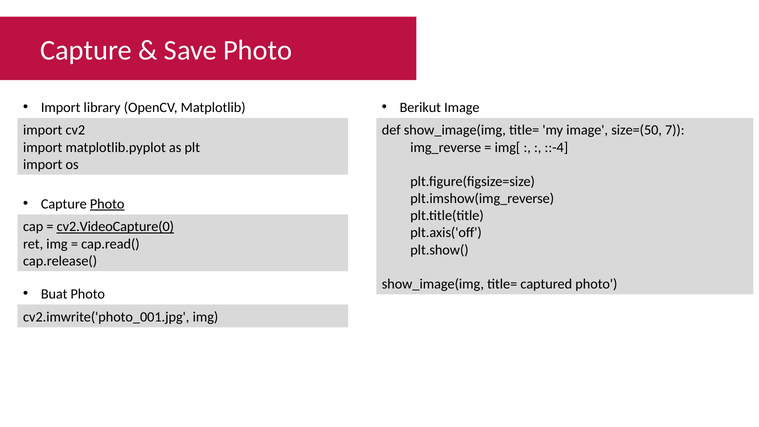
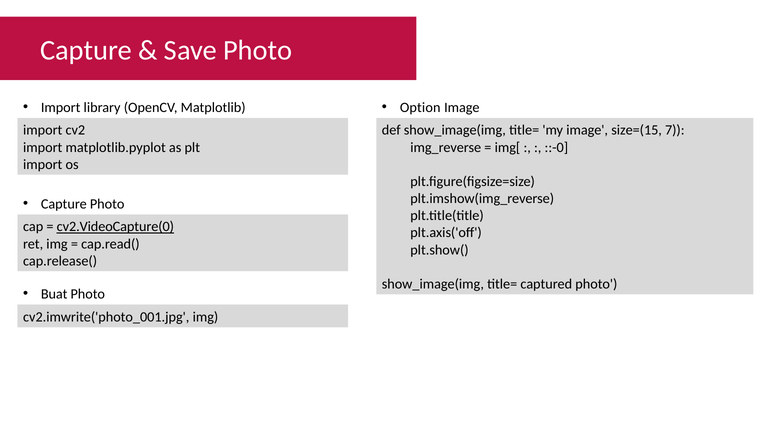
Berikut: Berikut -> Option
size=(50: size=(50 -> size=(15
::-4: ::-4 -> ::-0
Photo at (107, 204) underline: present -> none
